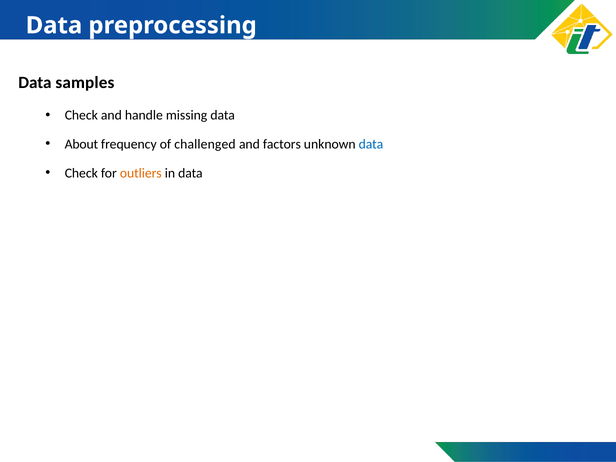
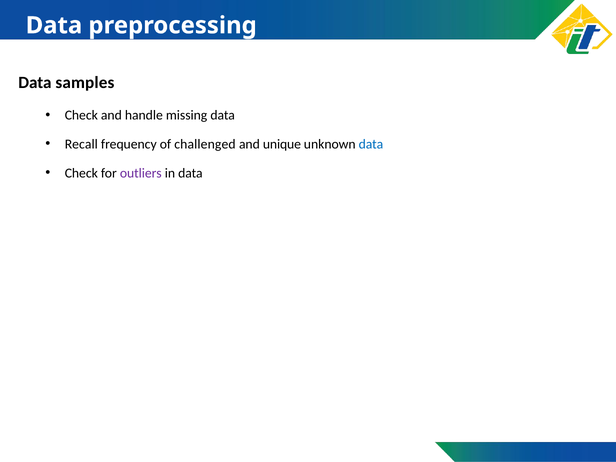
About: About -> Recall
factors: factors -> unique
outliers colour: orange -> purple
